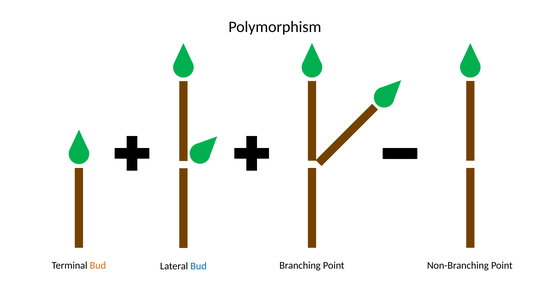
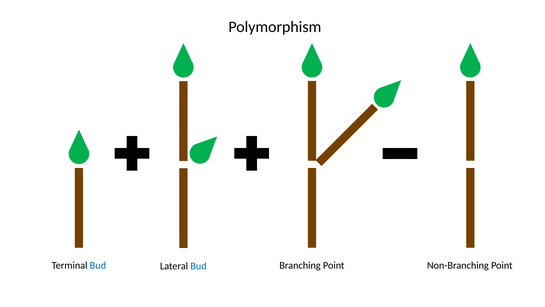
Bud at (98, 265) colour: orange -> blue
